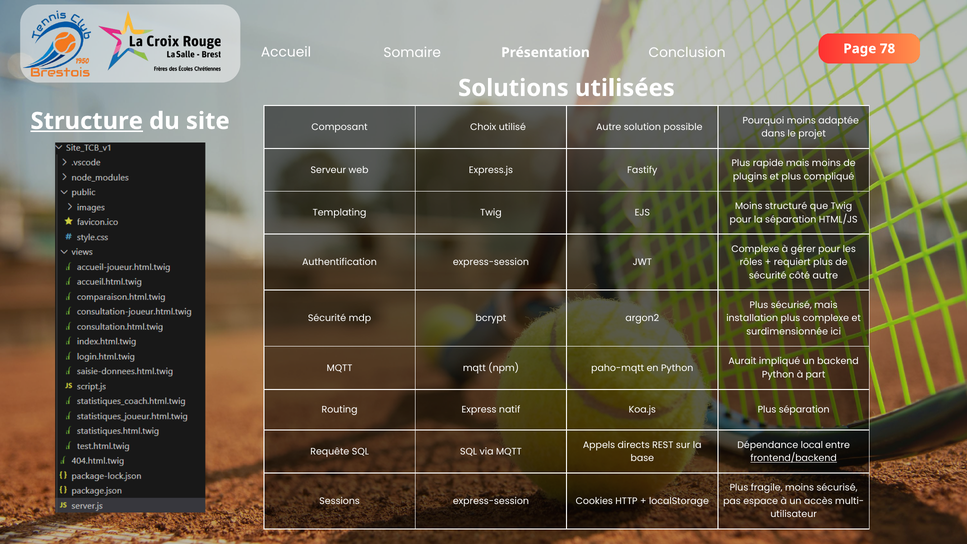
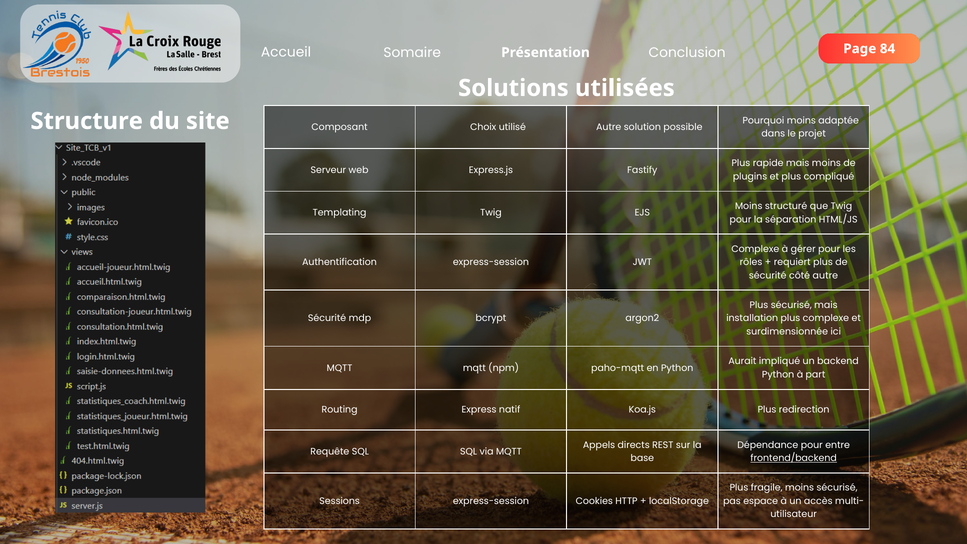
78: 78 -> 84
Structure underline: present -> none
Plus séparation: séparation -> redirection
Dépendance local: local -> pour
